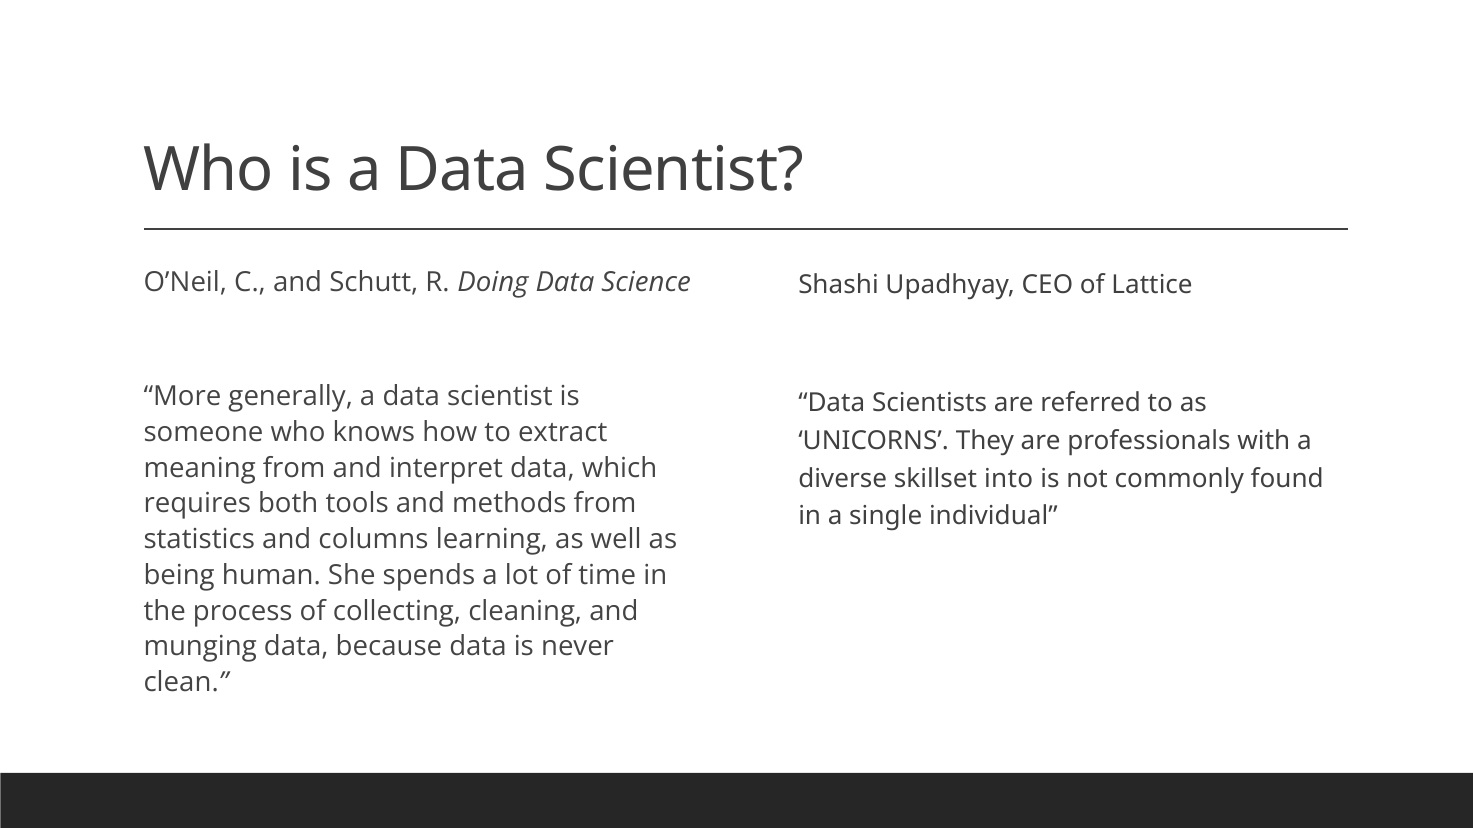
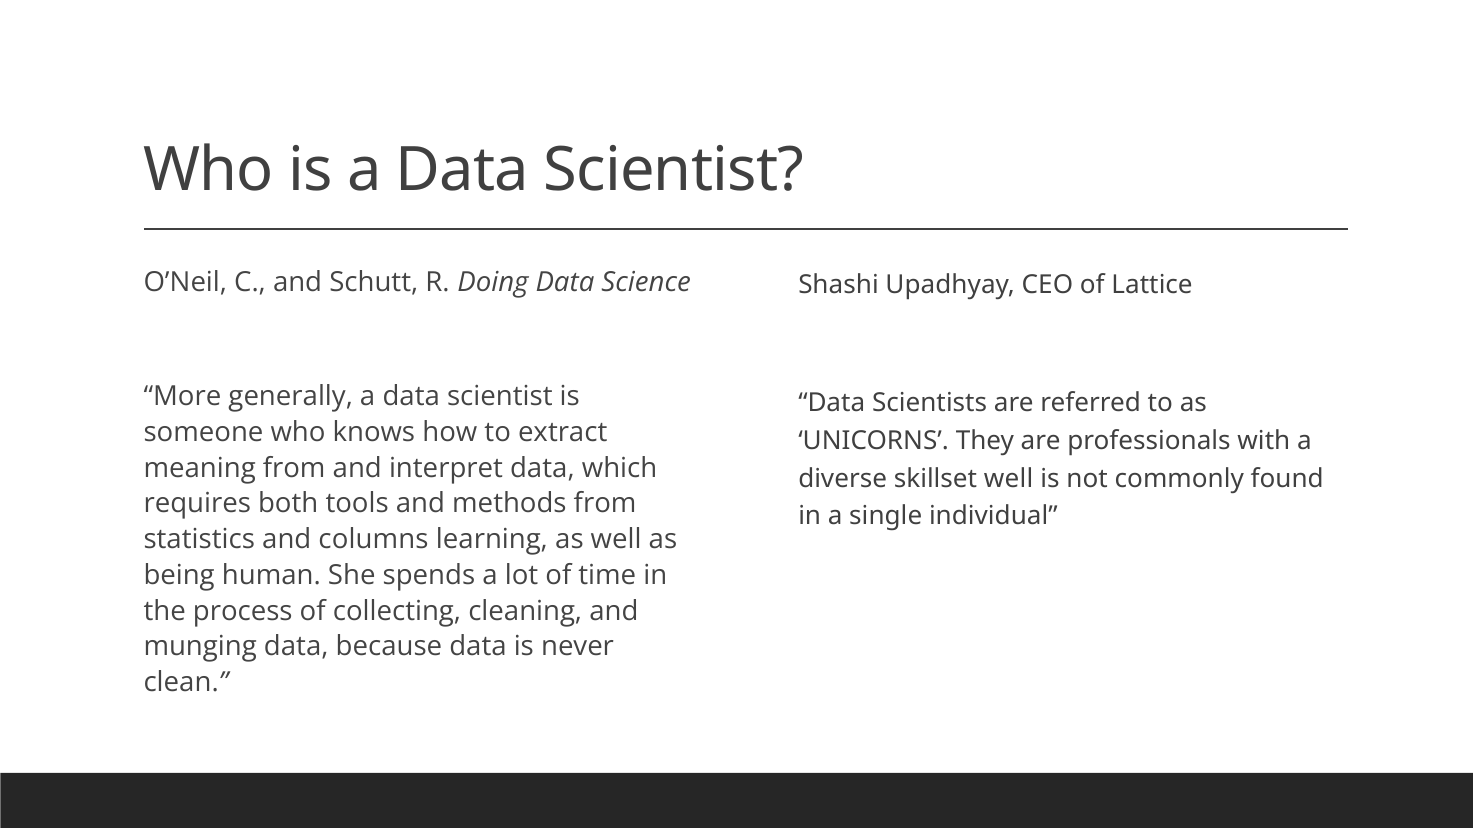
skillset into: into -> well
